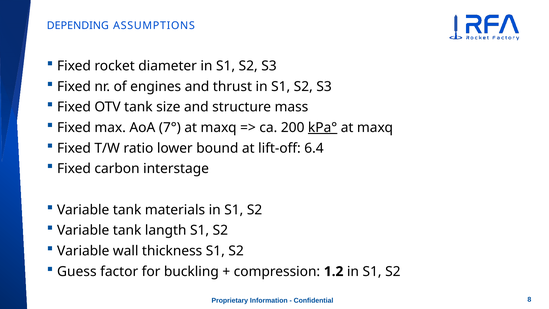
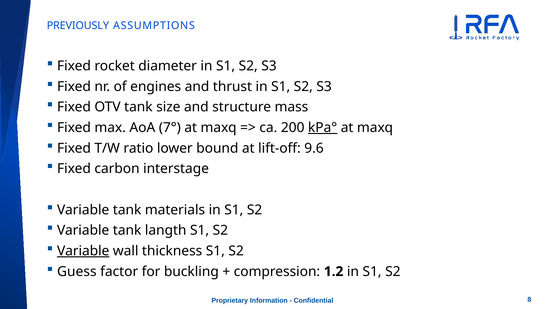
DEPENDING: DEPENDING -> PREVIOUSLY
6.4: 6.4 -> 9.6
Variable at (83, 251) underline: none -> present
